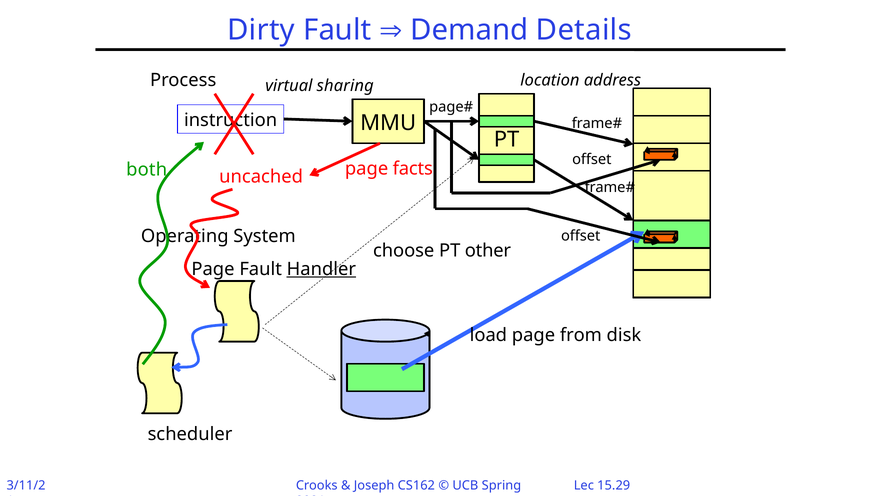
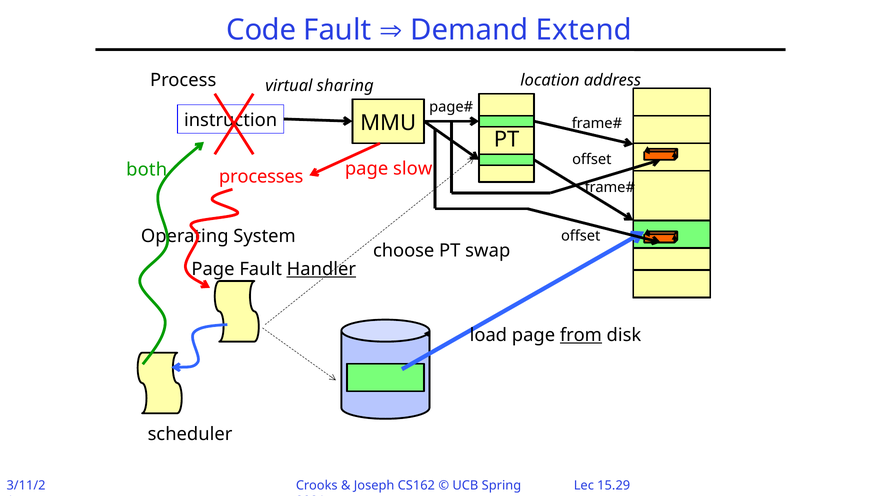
Dirty: Dirty -> Code
Details: Details -> Extend
facts: facts -> slow
uncached: uncached -> processes
other: other -> swap
from underline: none -> present
